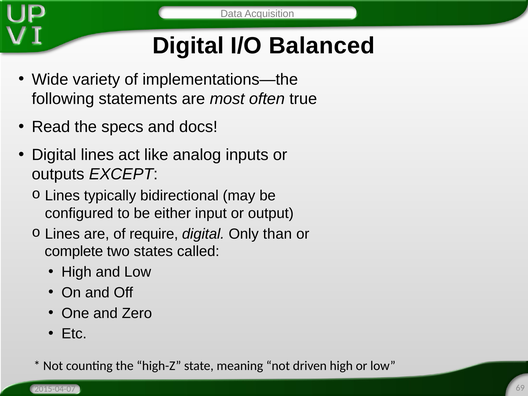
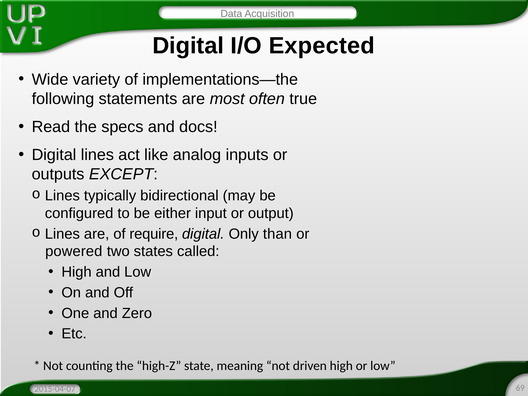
Balanced: Balanced -> Expected
complete: complete -> powered
